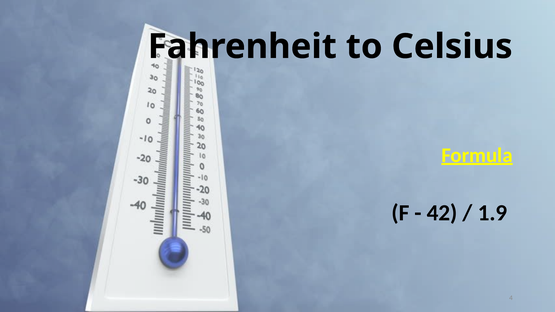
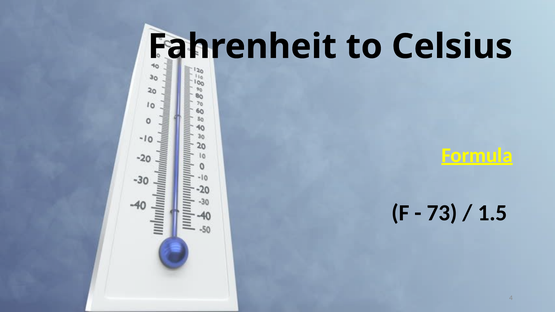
42: 42 -> 73
1.9: 1.9 -> 1.5
